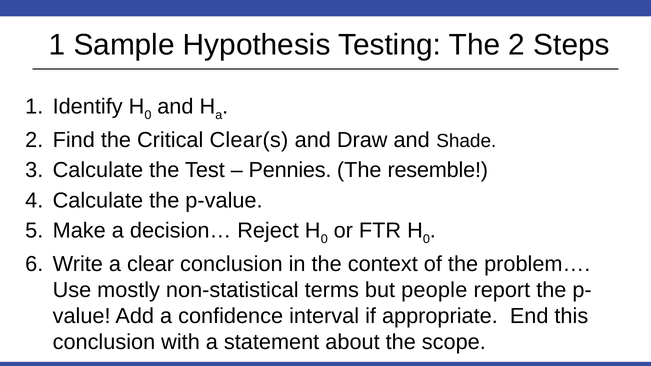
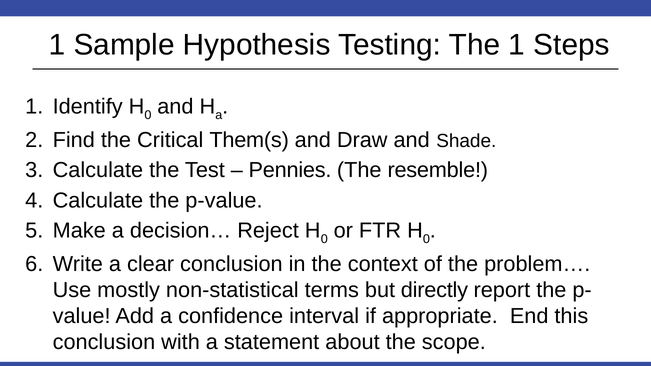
The 2: 2 -> 1
Clear(s: Clear(s -> Them(s
people: people -> directly
